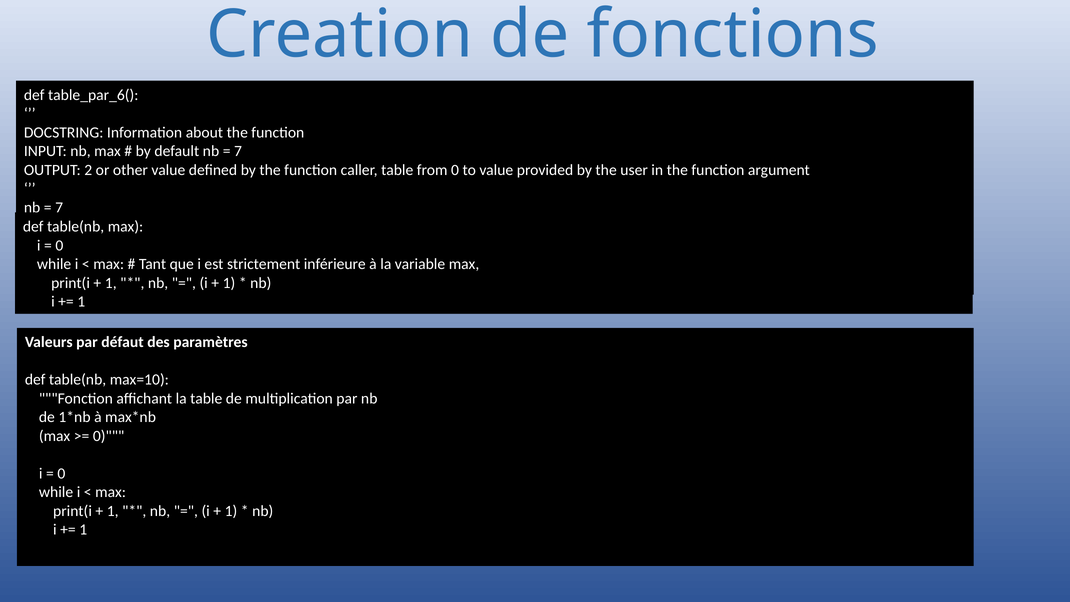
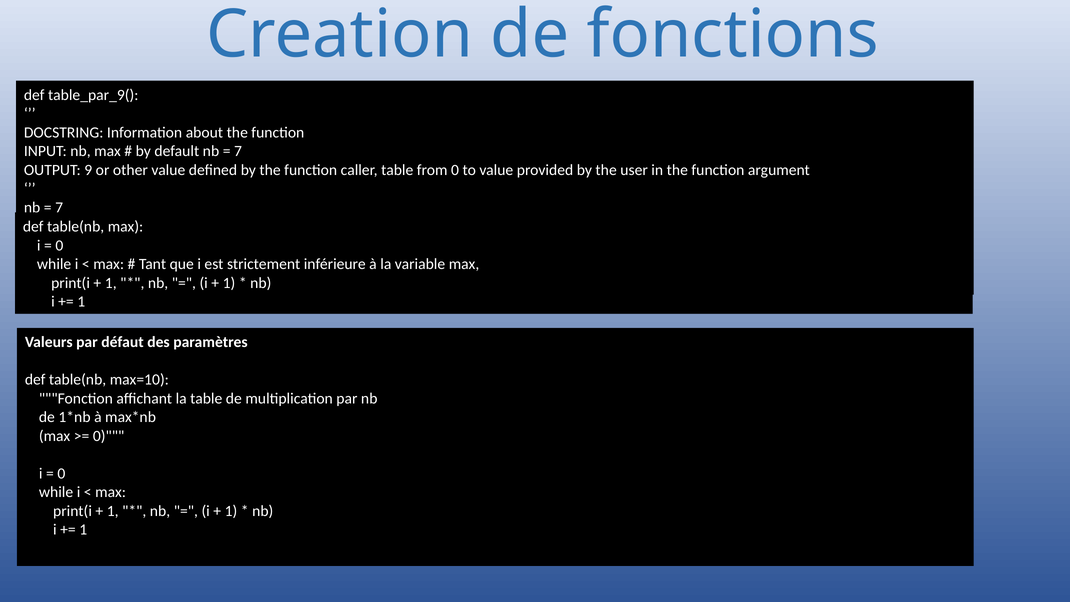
table_par_6(: table_par_6( -> table_par_9(
2: 2 -> 9
